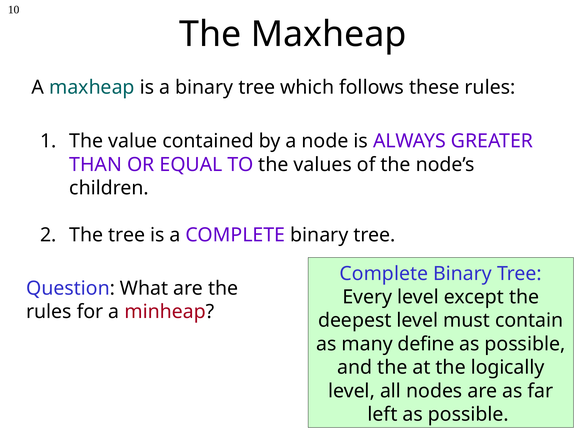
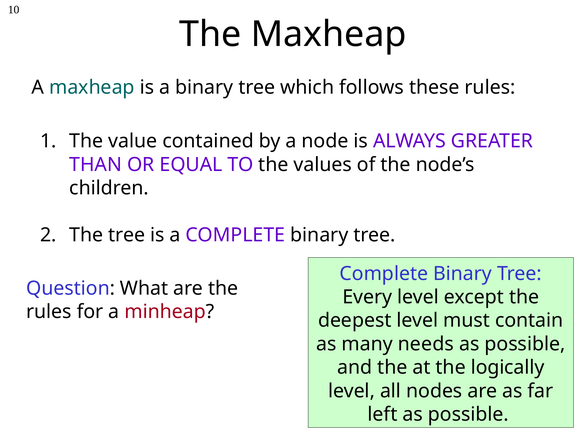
define: define -> needs
